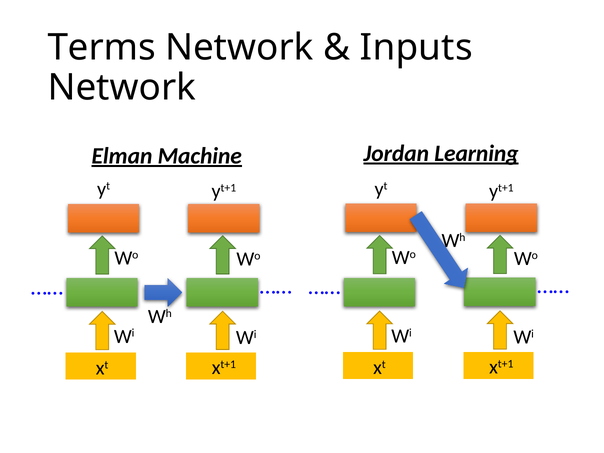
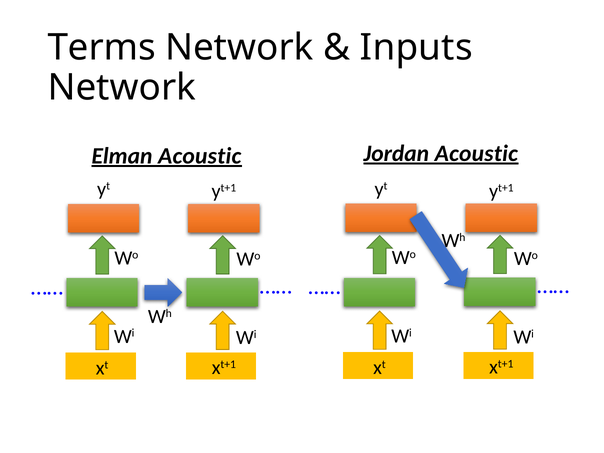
Elman Machine: Machine -> Acoustic
Jordan Learning: Learning -> Acoustic
